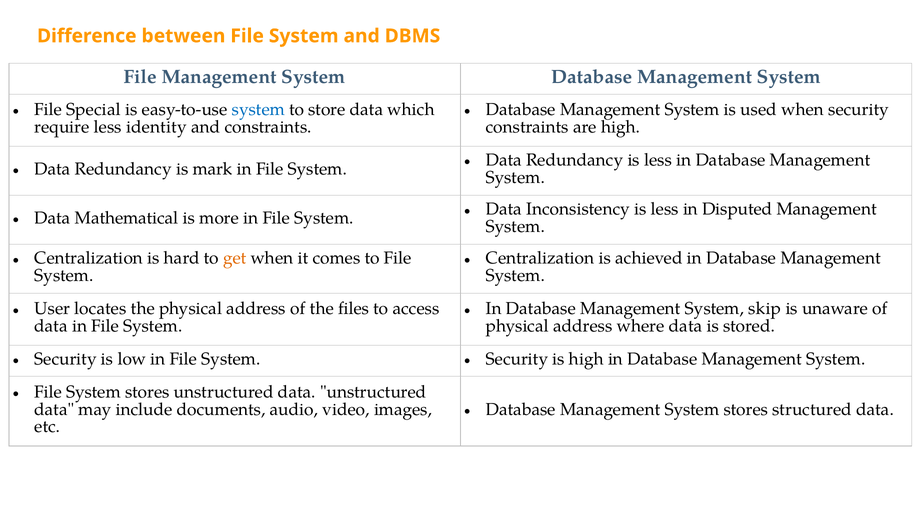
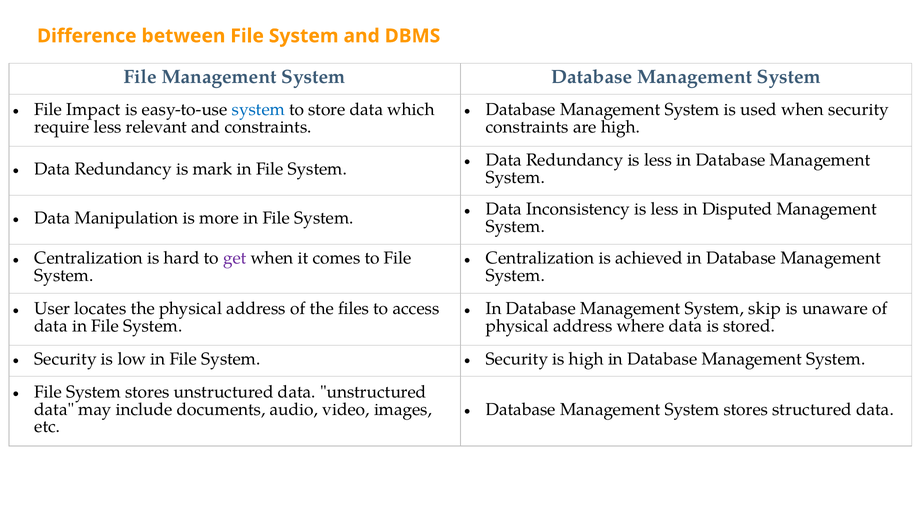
Special: Special -> Impact
identity: identity -> relevant
Mathematical: Mathematical -> Manipulation
get colour: orange -> purple
